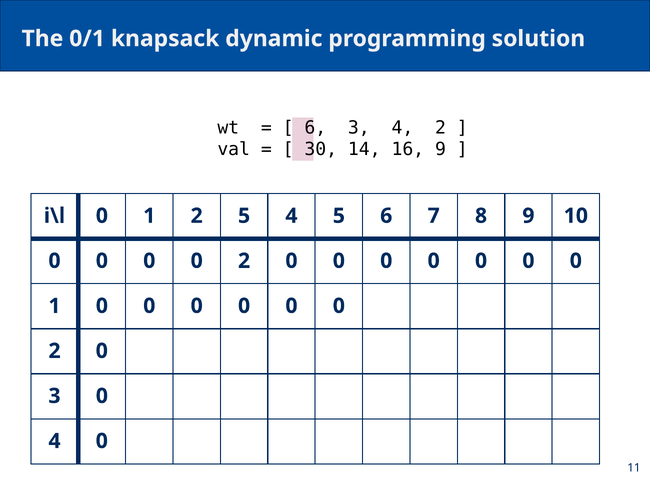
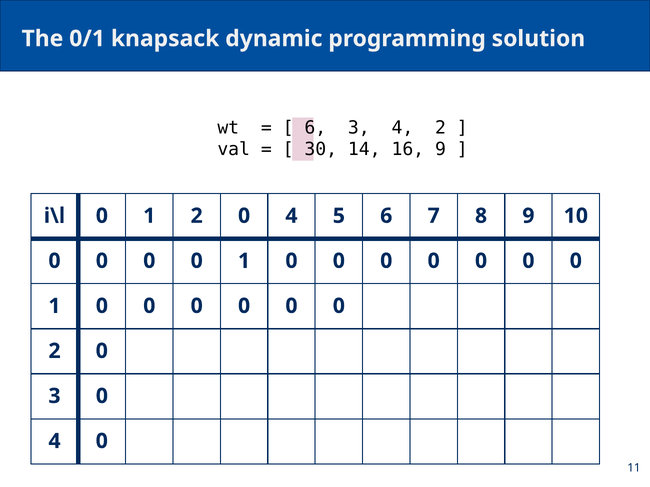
1 2 5: 5 -> 0
2 at (244, 261): 2 -> 1
